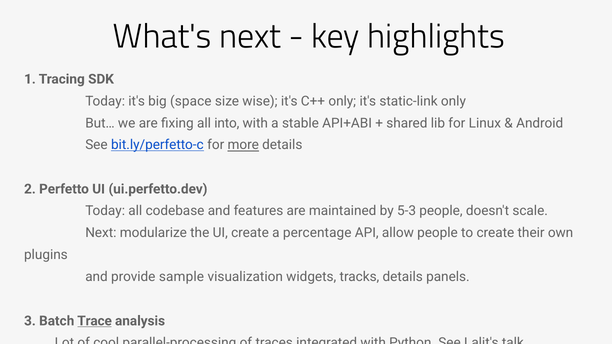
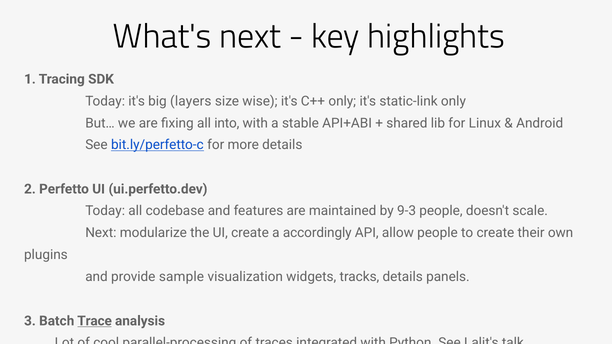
space: space -> layers
more underline: present -> none
5-3: 5-3 -> 9-3
percentage: percentage -> accordingly
